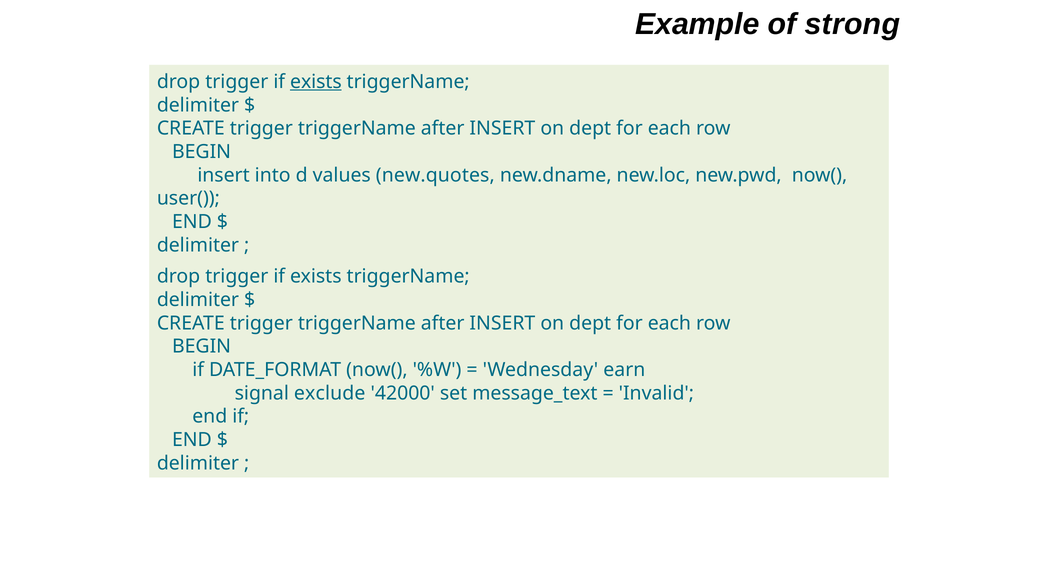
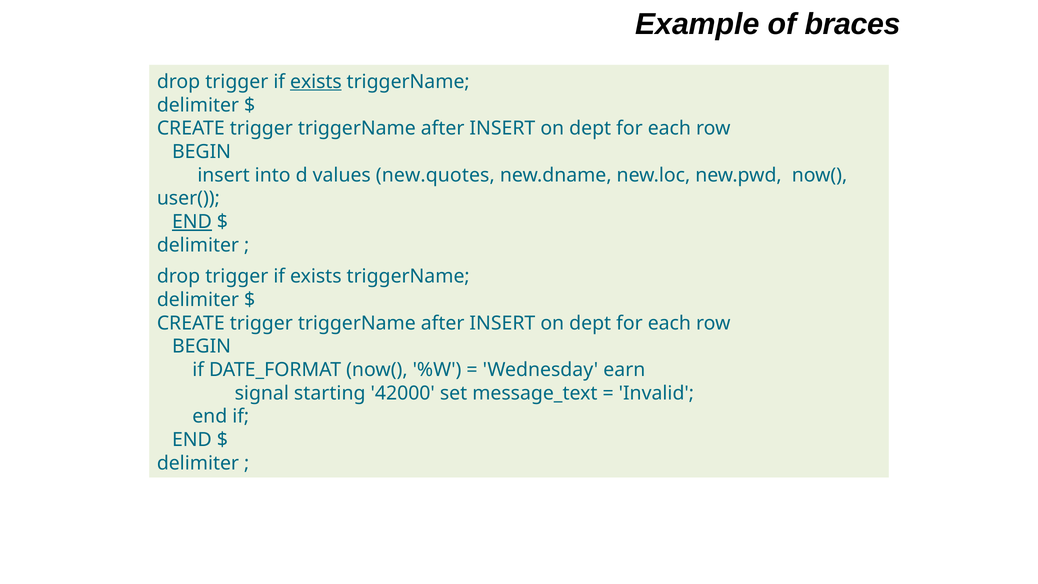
strong: strong -> braces
END at (192, 222) underline: none -> present
exclude: exclude -> starting
